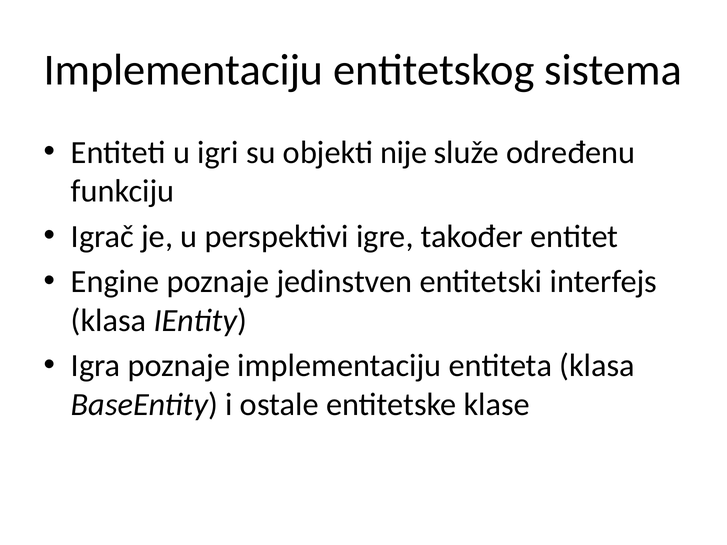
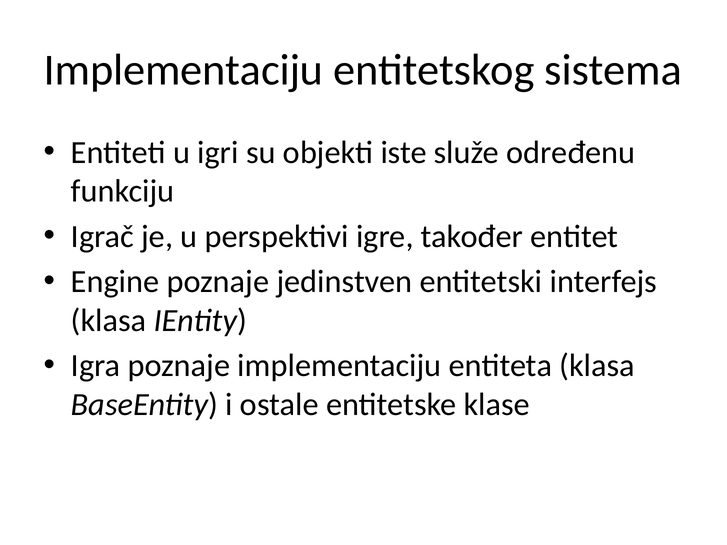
nije: nije -> iste
